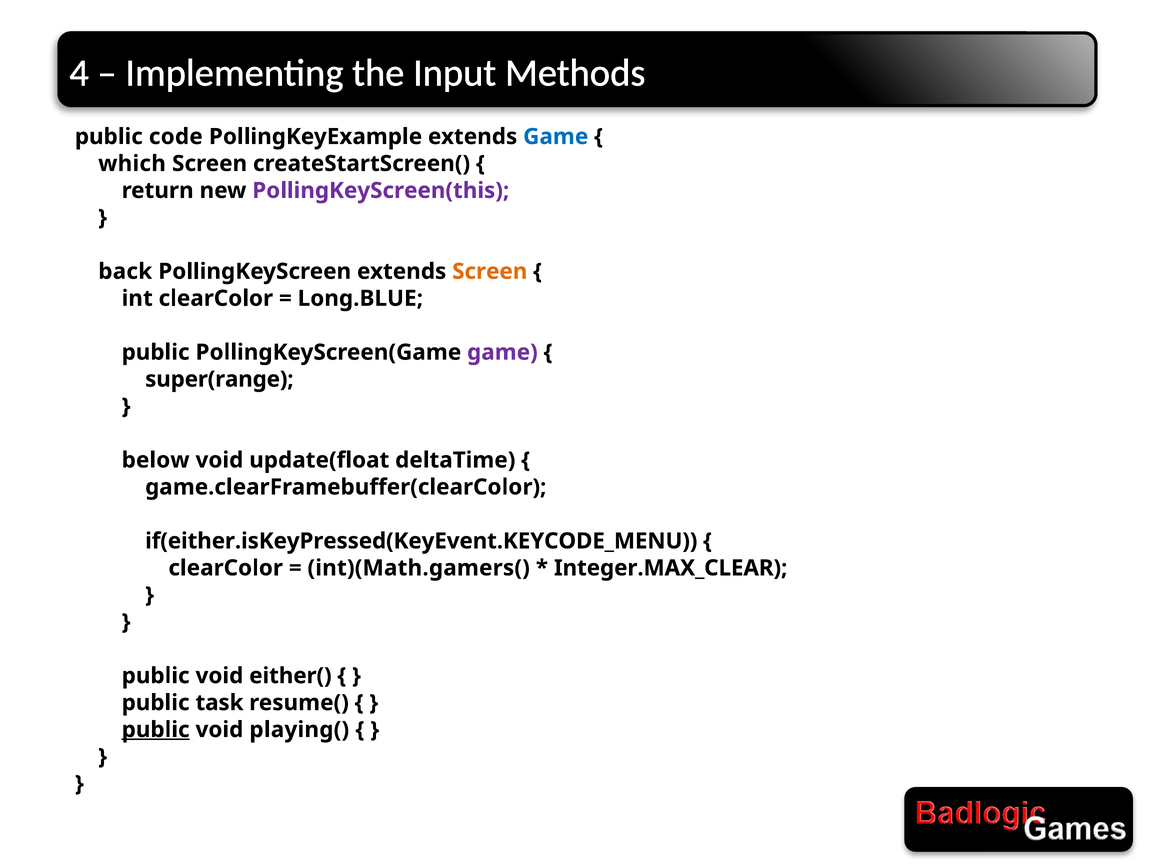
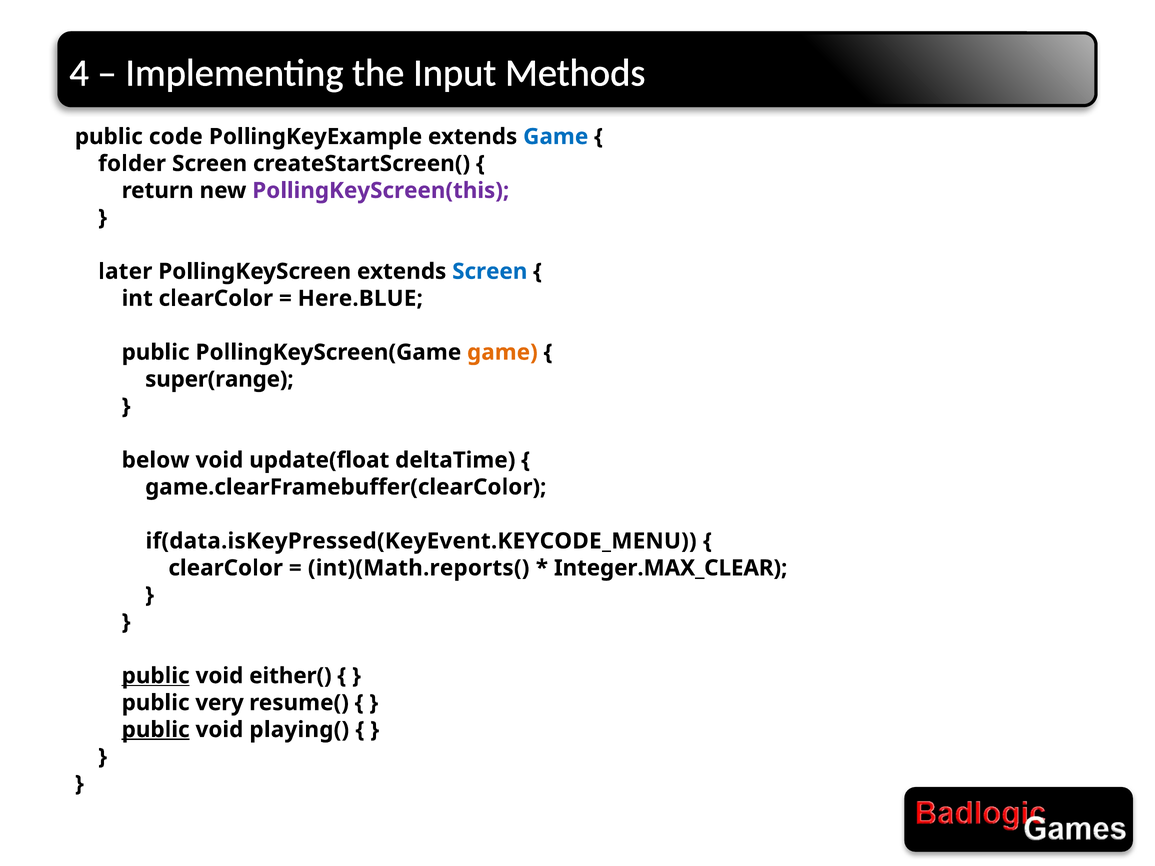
which: which -> folder
back: back -> later
Screen at (490, 272) colour: orange -> blue
Long.BLUE: Long.BLUE -> Here.BLUE
game at (502, 352) colour: purple -> orange
if(either.isKeyPressed(KeyEvent.KEYCODE_MENU: if(either.isKeyPressed(KeyEvent.KEYCODE_MENU -> if(data.isKeyPressed(KeyEvent.KEYCODE_MENU
int)(Math.gamers(: int)(Math.gamers( -> int)(Math.reports(
public at (156, 676) underline: none -> present
task: task -> very
